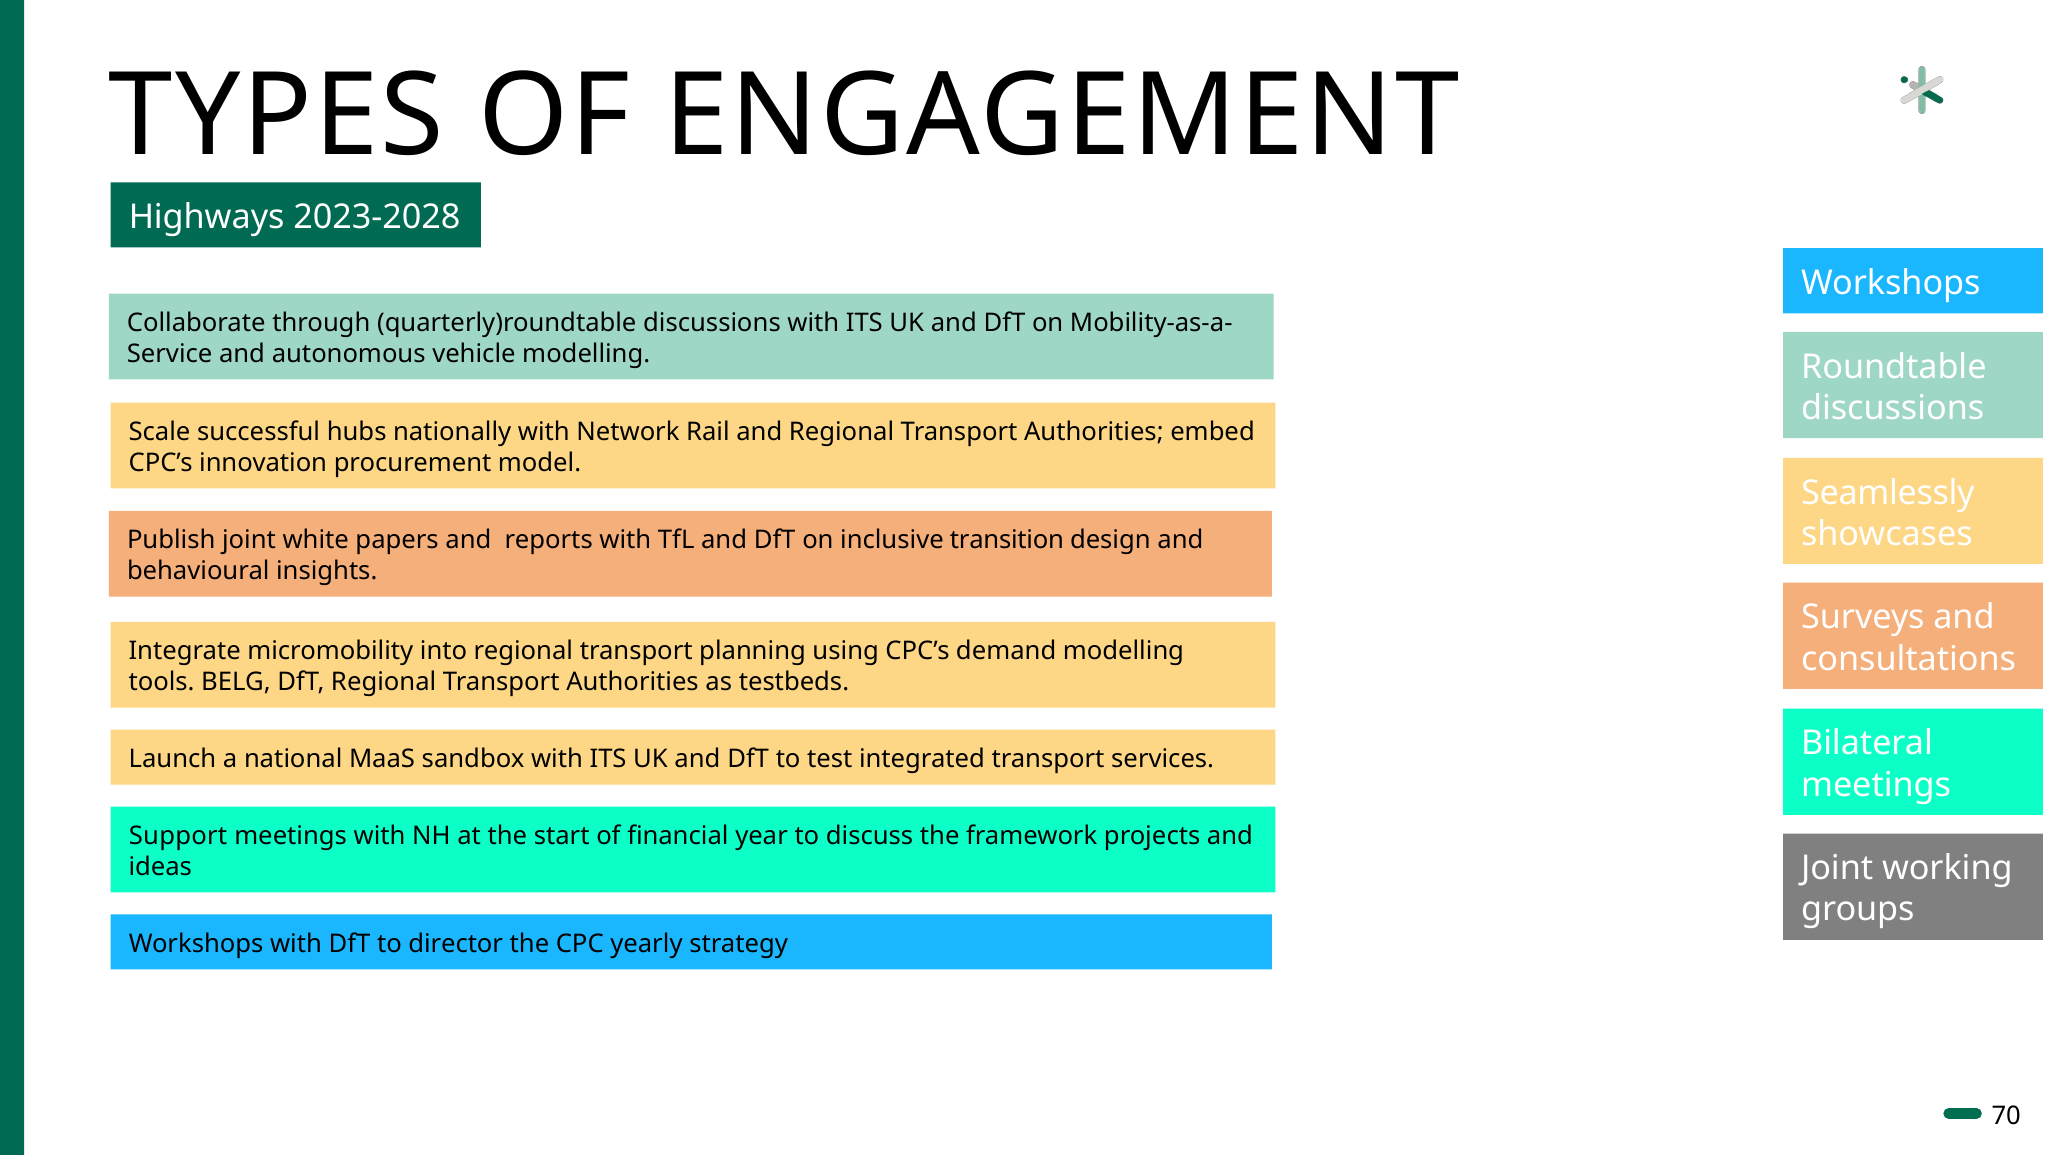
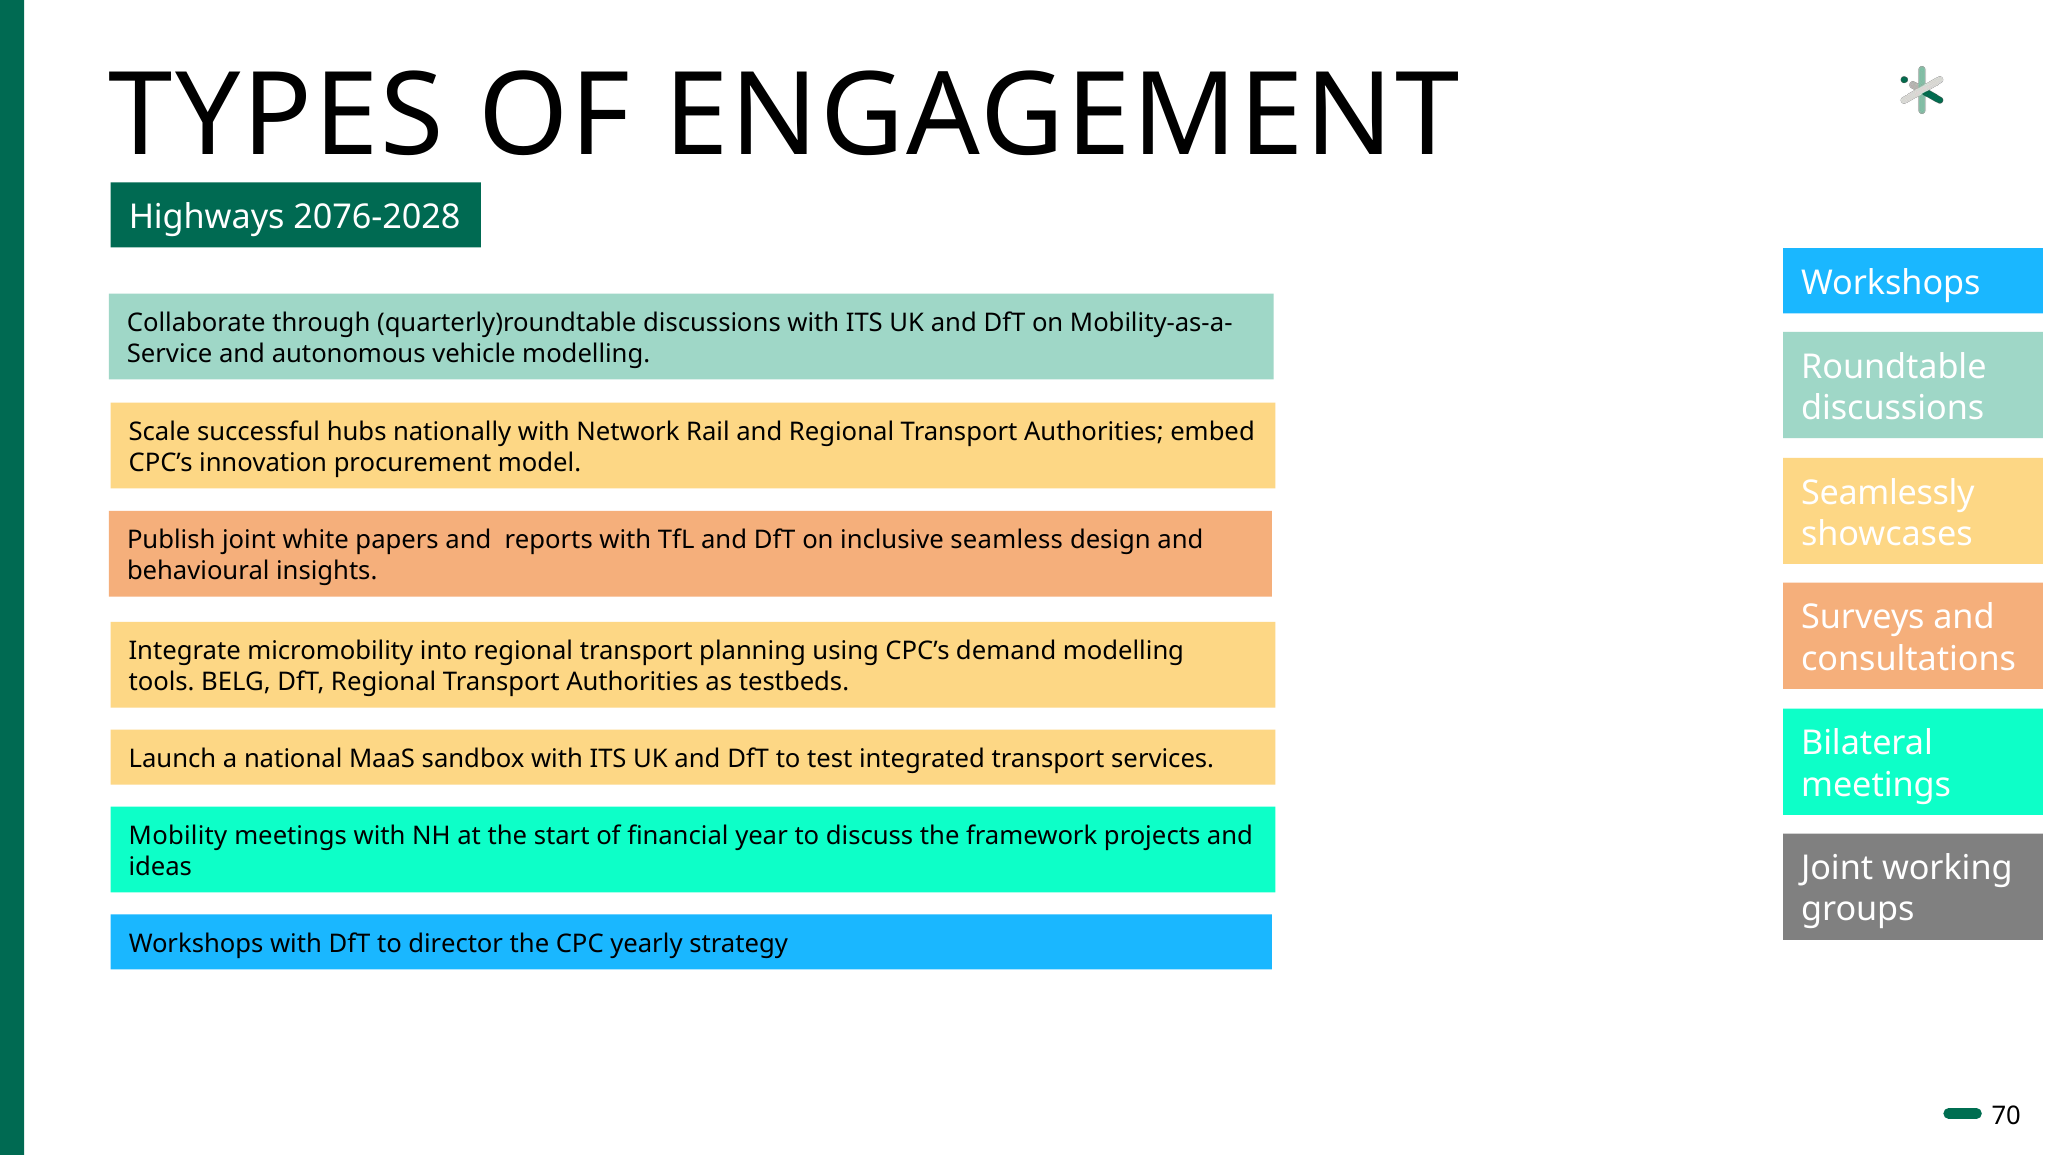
2023-2028: 2023-2028 -> 2076-2028
transition: transition -> seamless
Support: Support -> Mobility
